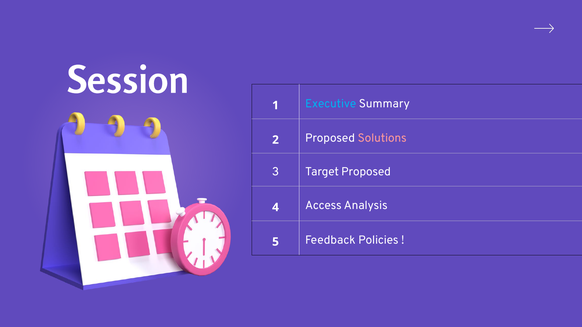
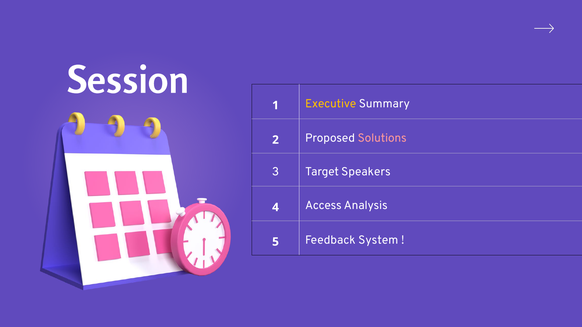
Executive colour: light blue -> yellow
Target Proposed: Proposed -> Speakers
Policies: Policies -> System
